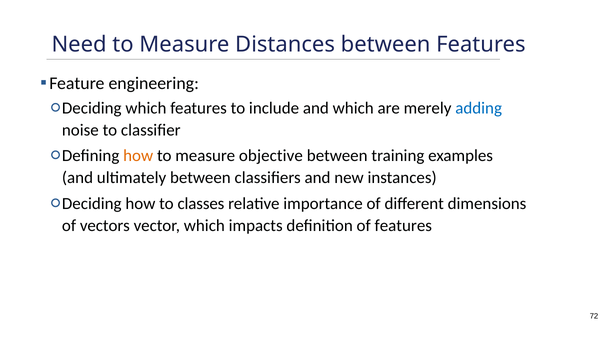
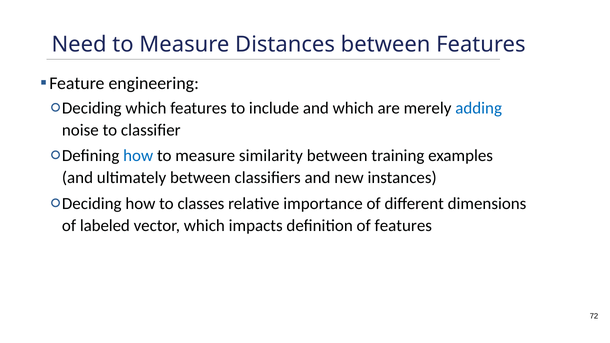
how at (138, 156) colour: orange -> blue
objective: objective -> similarity
vectors: vectors -> labeled
